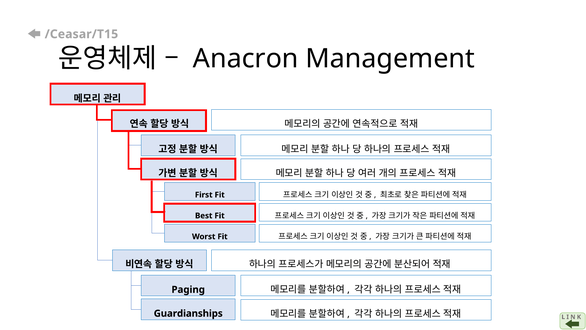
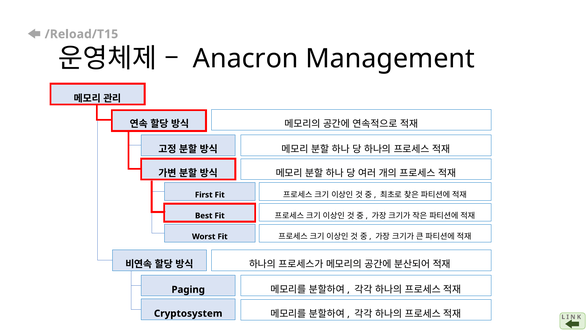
/Ceasar/T15: /Ceasar/T15 -> /Reload/T15
Guardianships: Guardianships -> Cryptosystem
